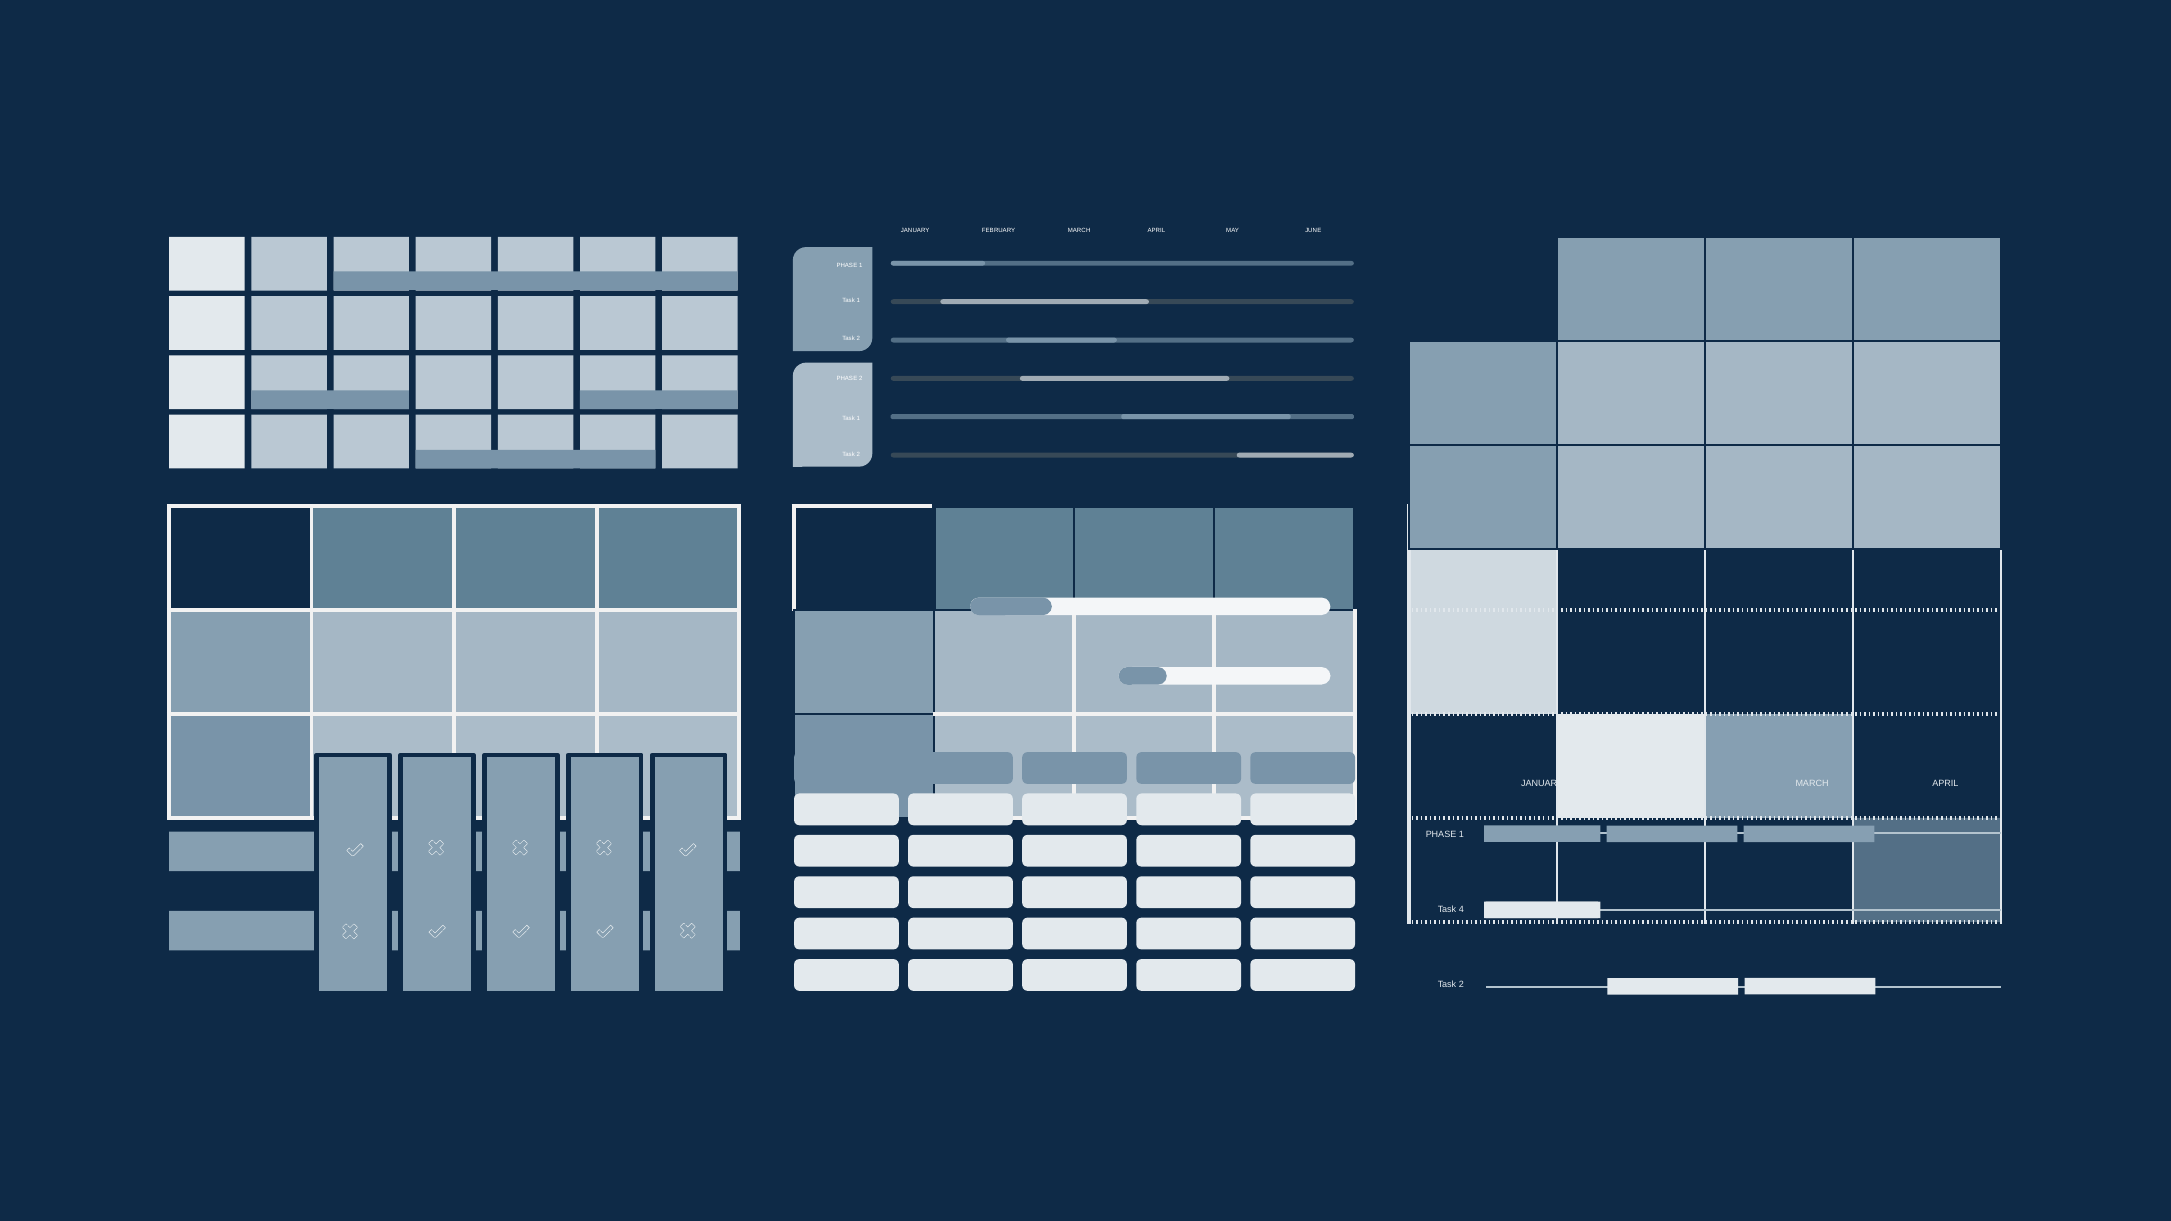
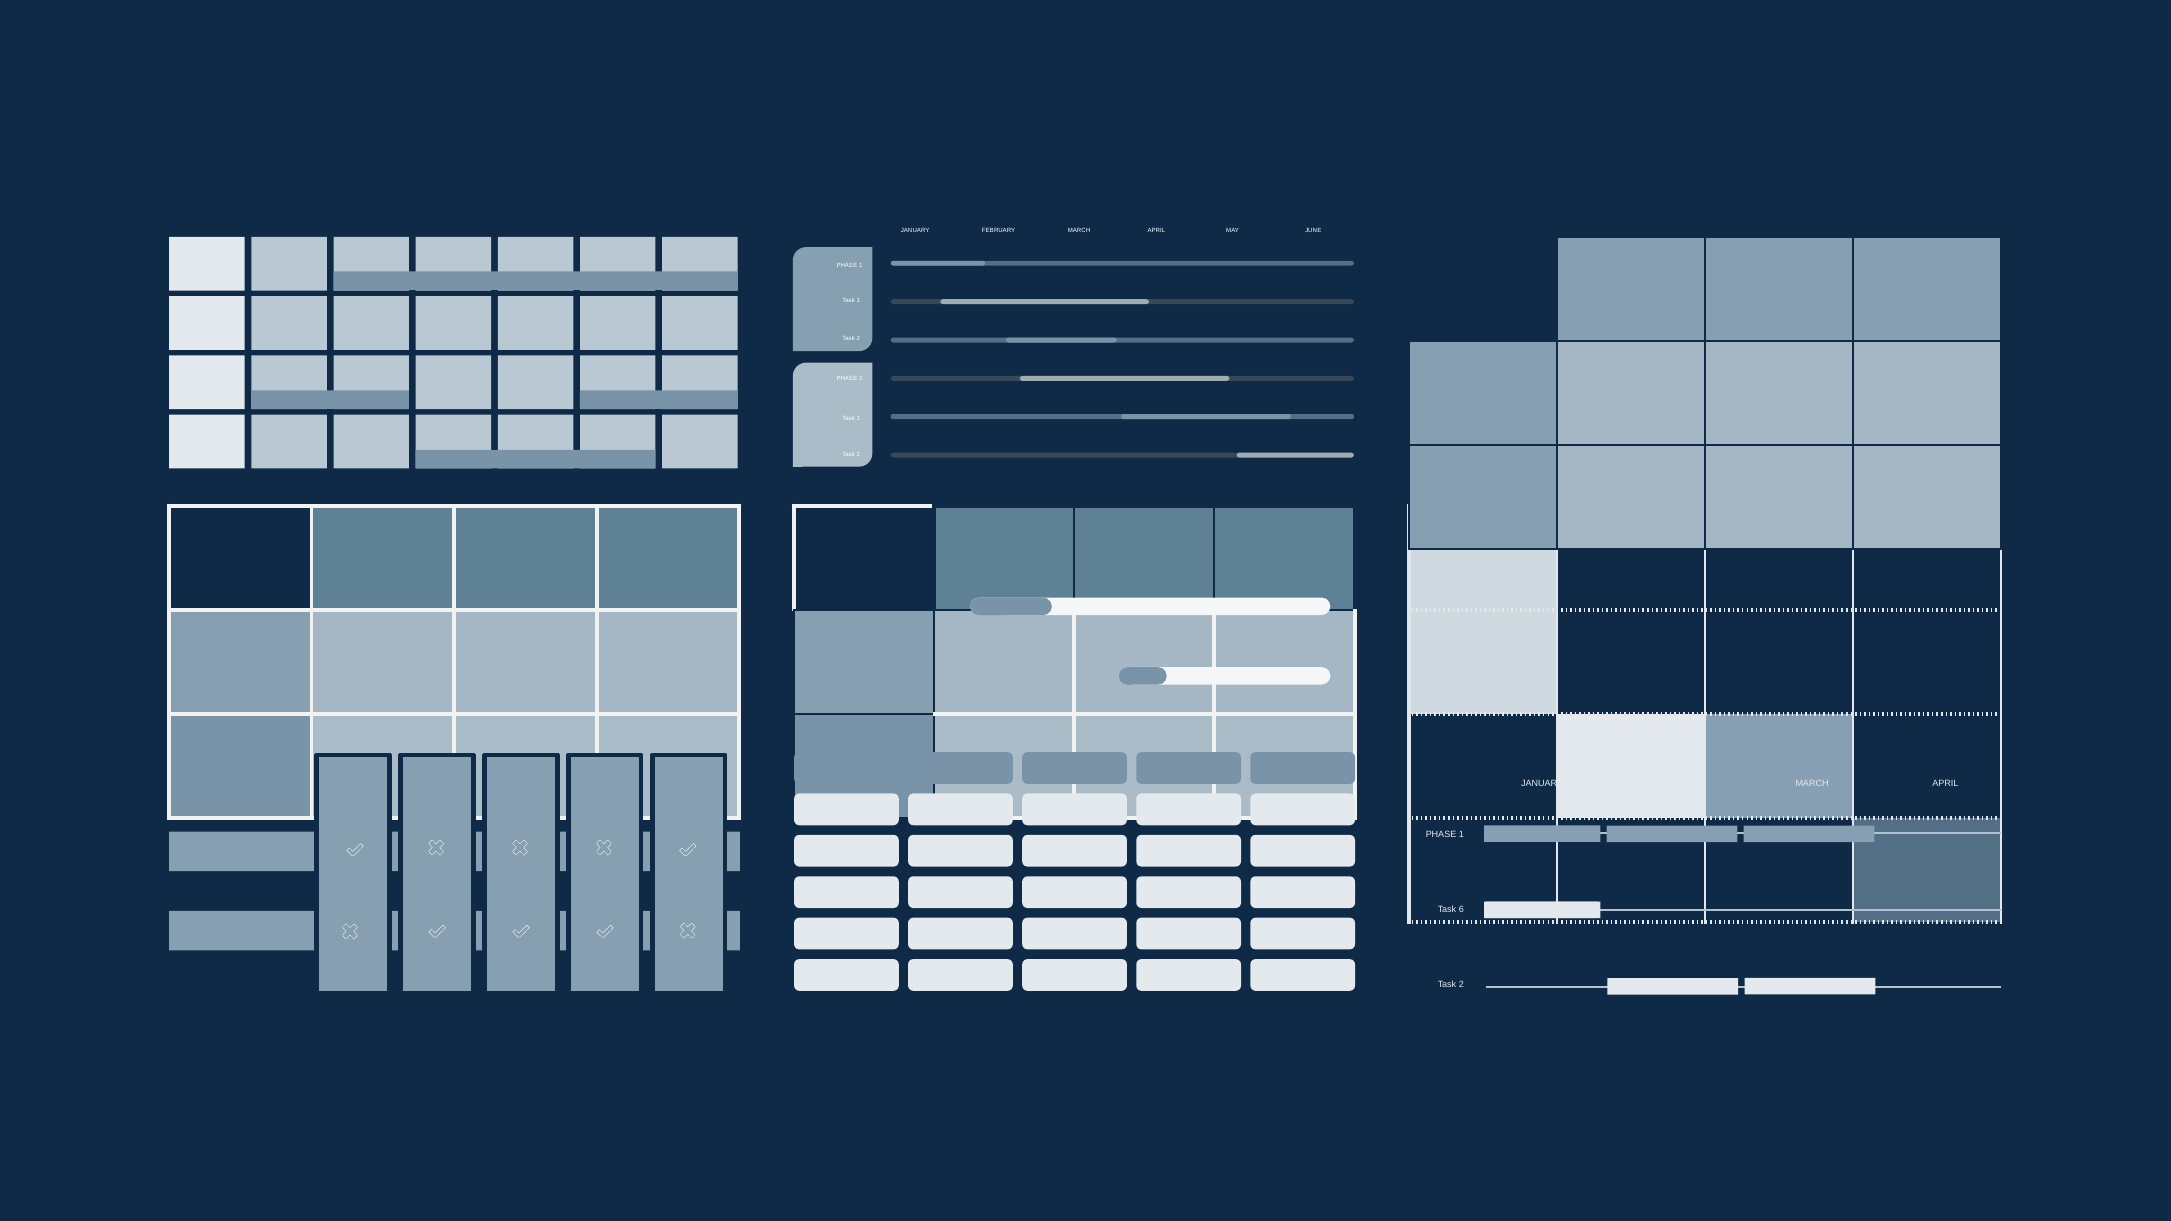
4: 4 -> 6
